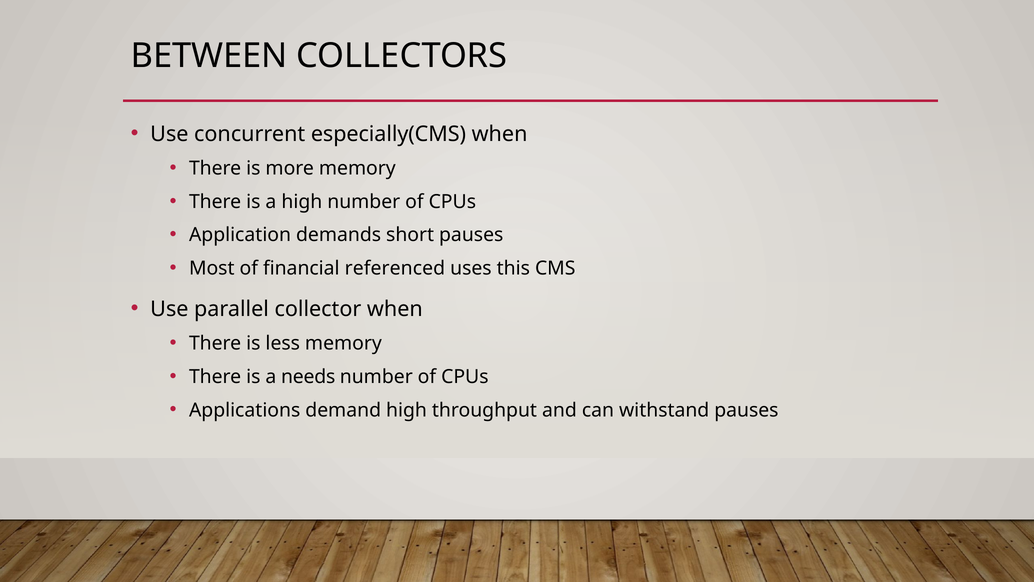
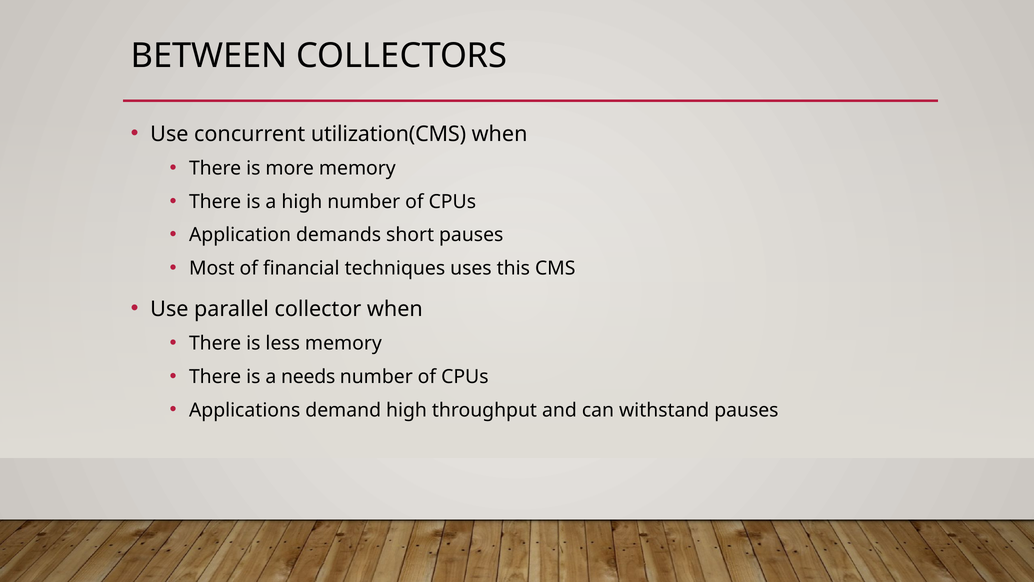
especially(CMS: especially(CMS -> utilization(CMS
referenced: referenced -> techniques
